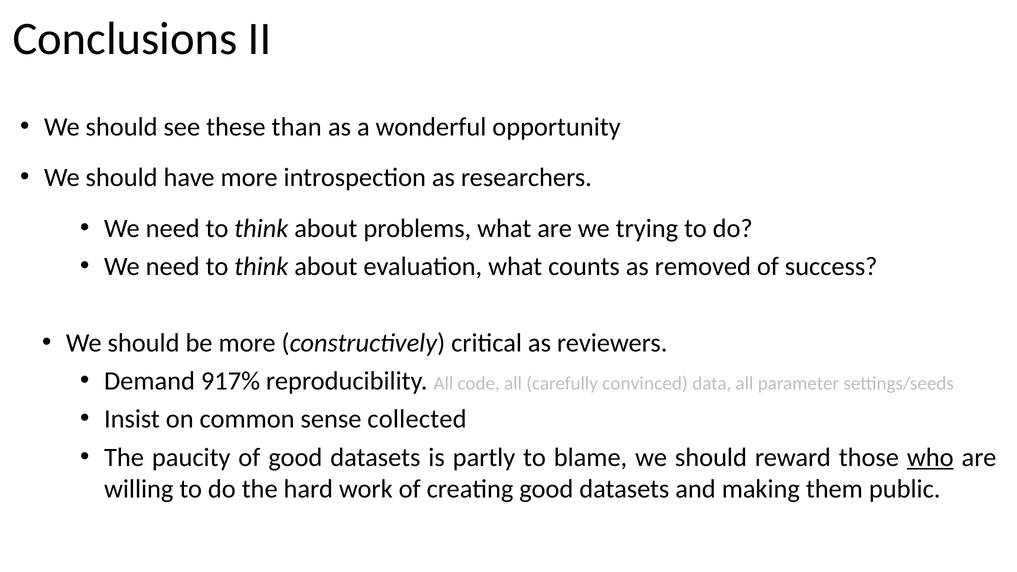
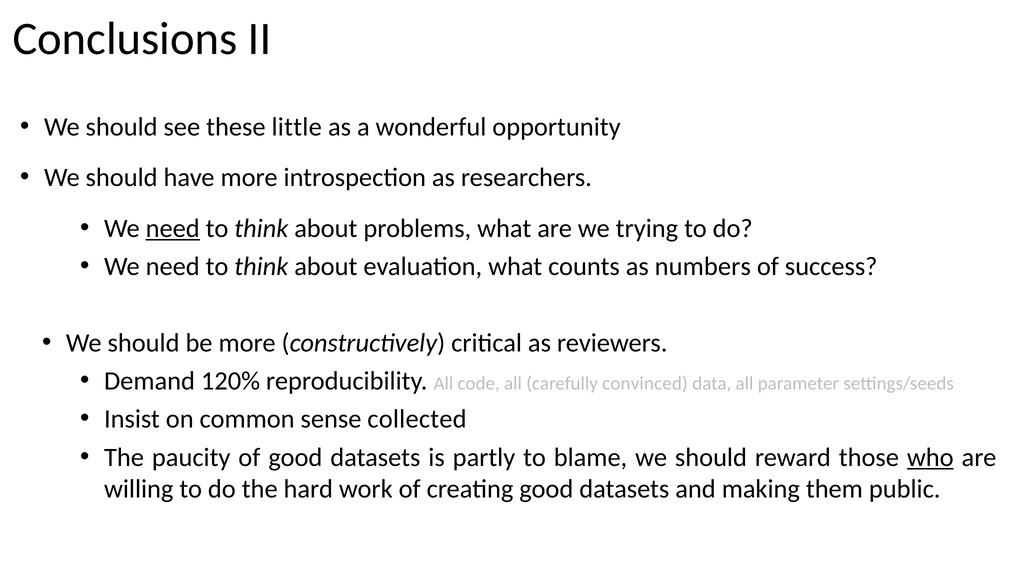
than: than -> little
need at (173, 229) underline: none -> present
removed: removed -> numbers
917%: 917% -> 120%
